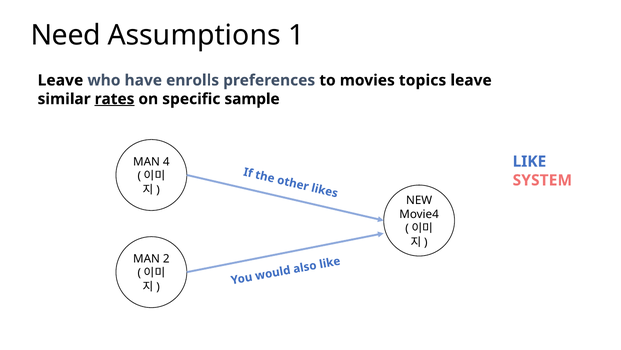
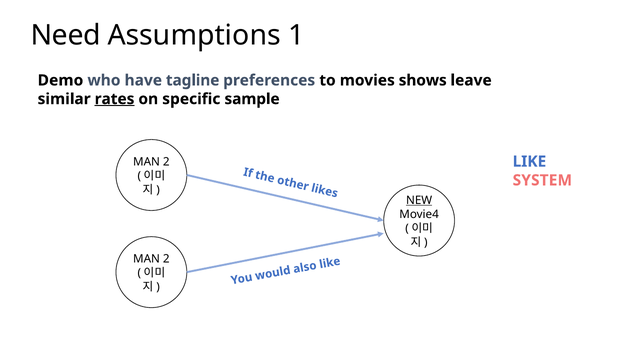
Leave at (60, 80): Leave -> Demo
enrolls: enrolls -> tagline
topics: topics -> shows
4 at (166, 161): 4 -> 2
NEW underline: none -> present
